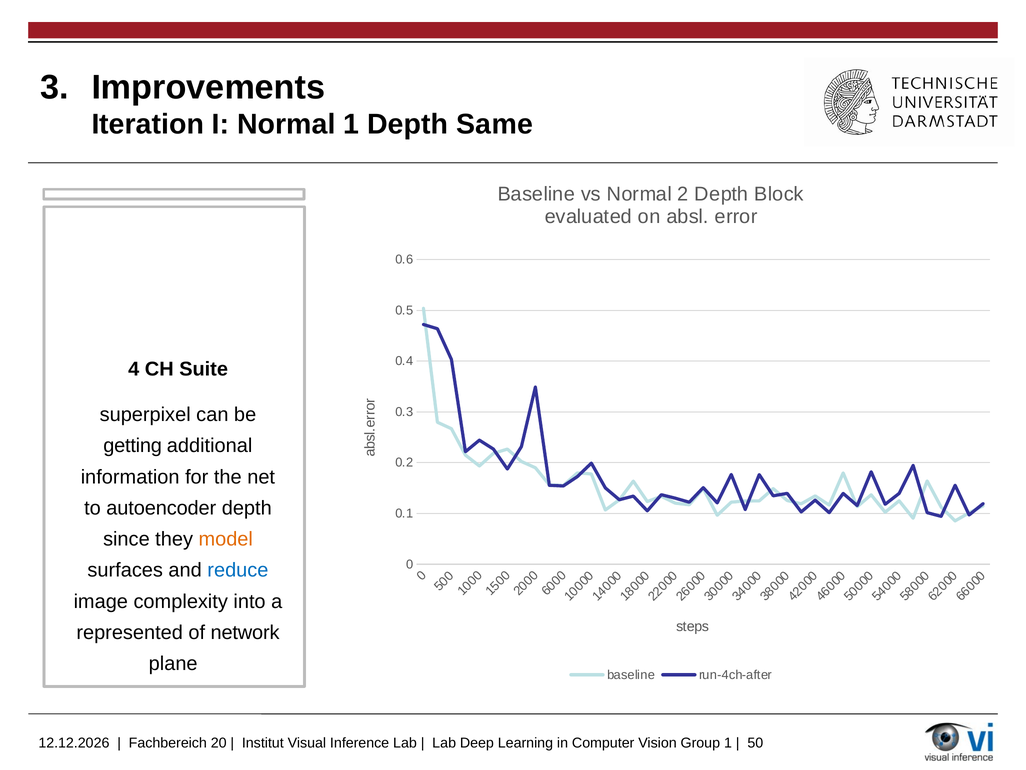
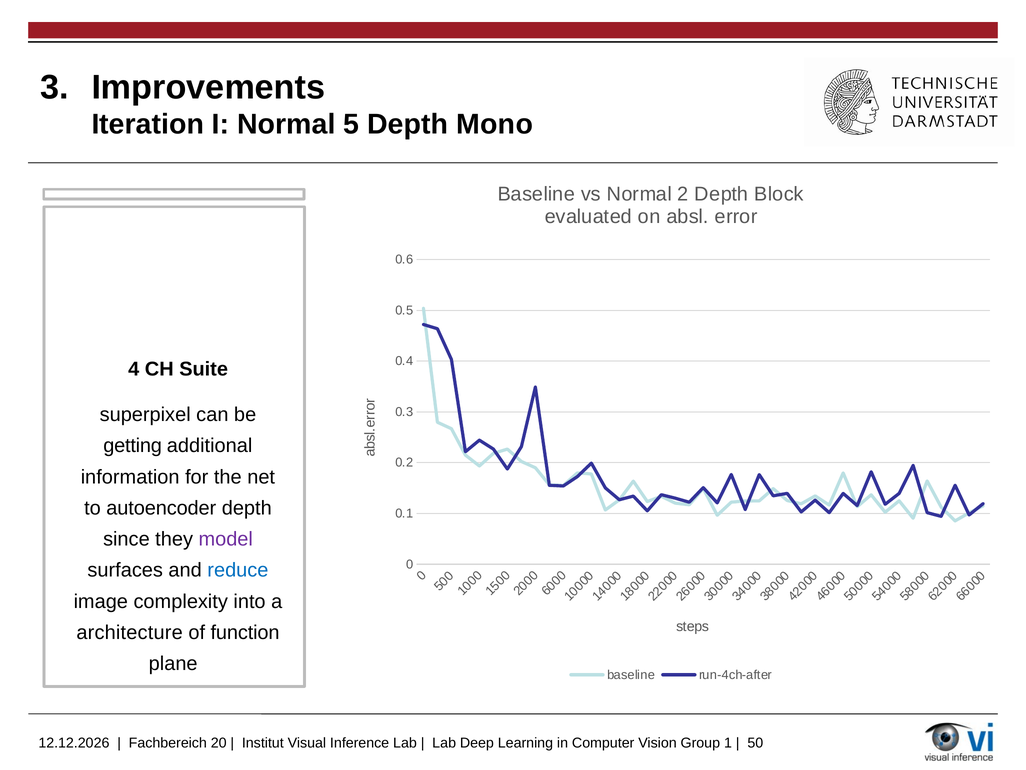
Normal 1: 1 -> 5
Same: Same -> Mono
model colour: orange -> purple
represented: represented -> architecture
network: network -> function
